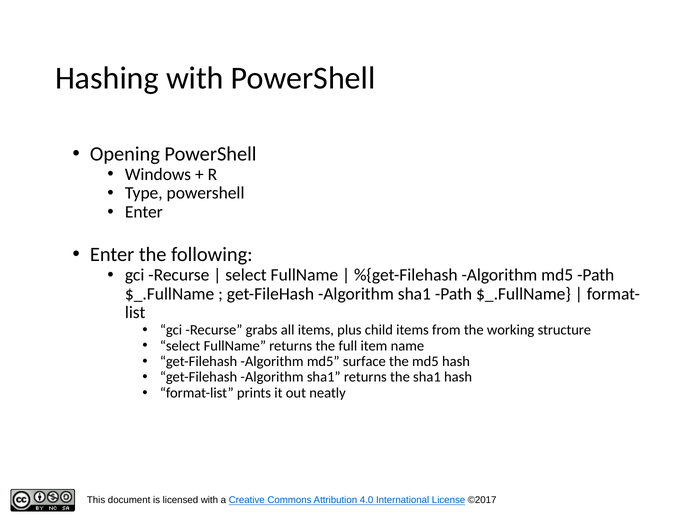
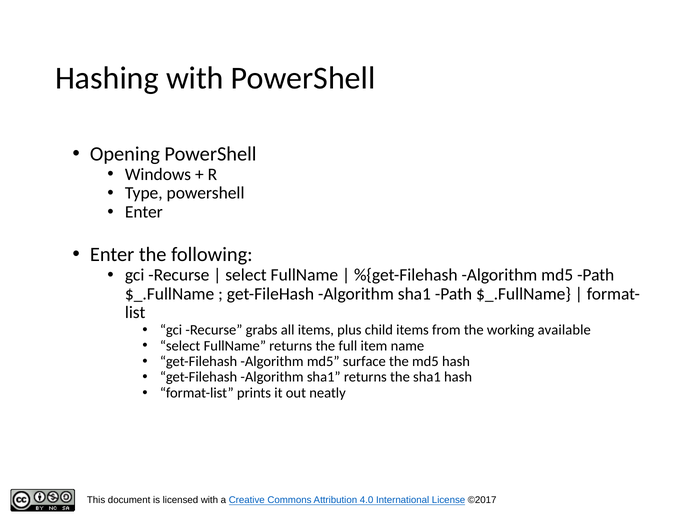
structure: structure -> available
